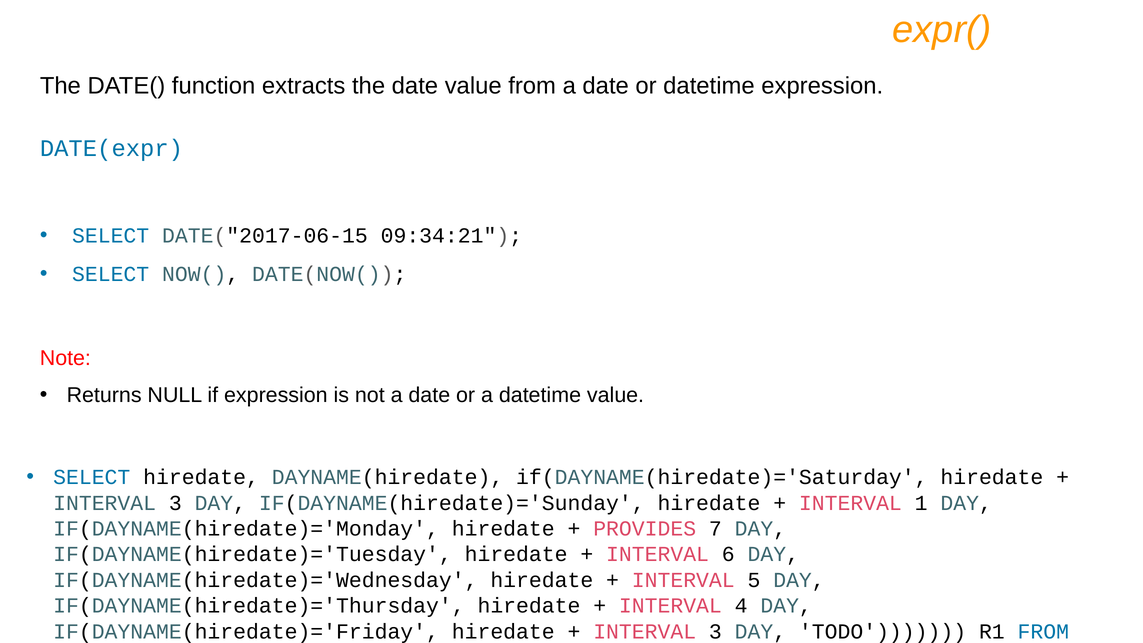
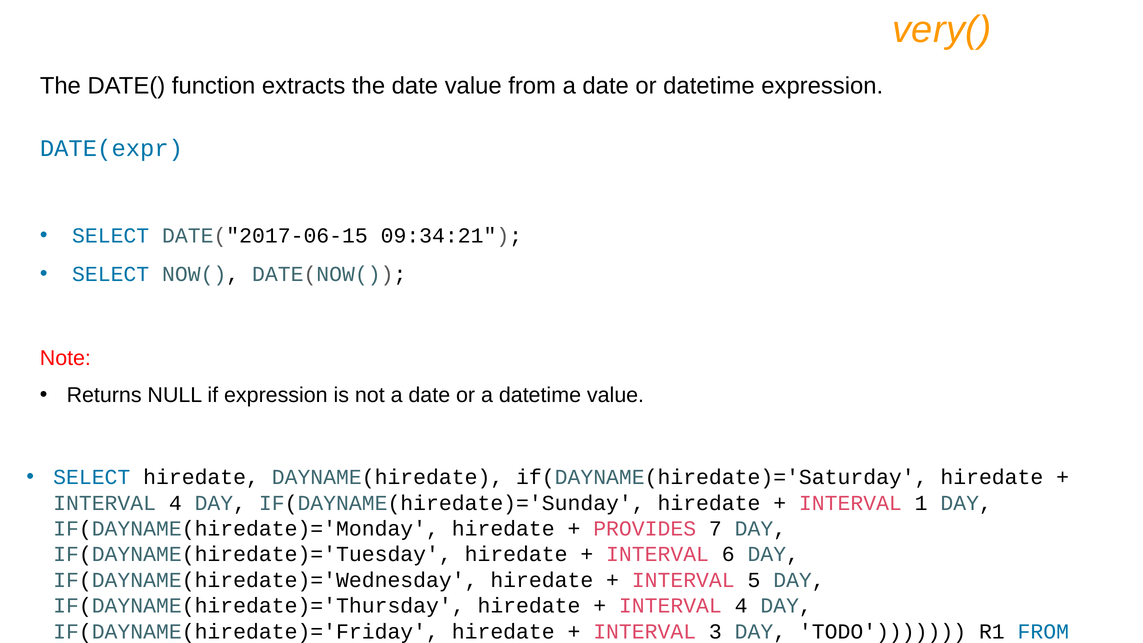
expr(: expr( -> very(
3 at (175, 503): 3 -> 4
